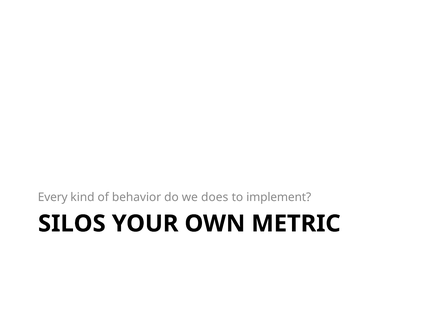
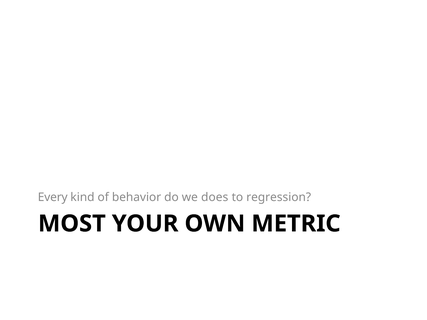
implement: implement -> regression
SILOS: SILOS -> MOST
